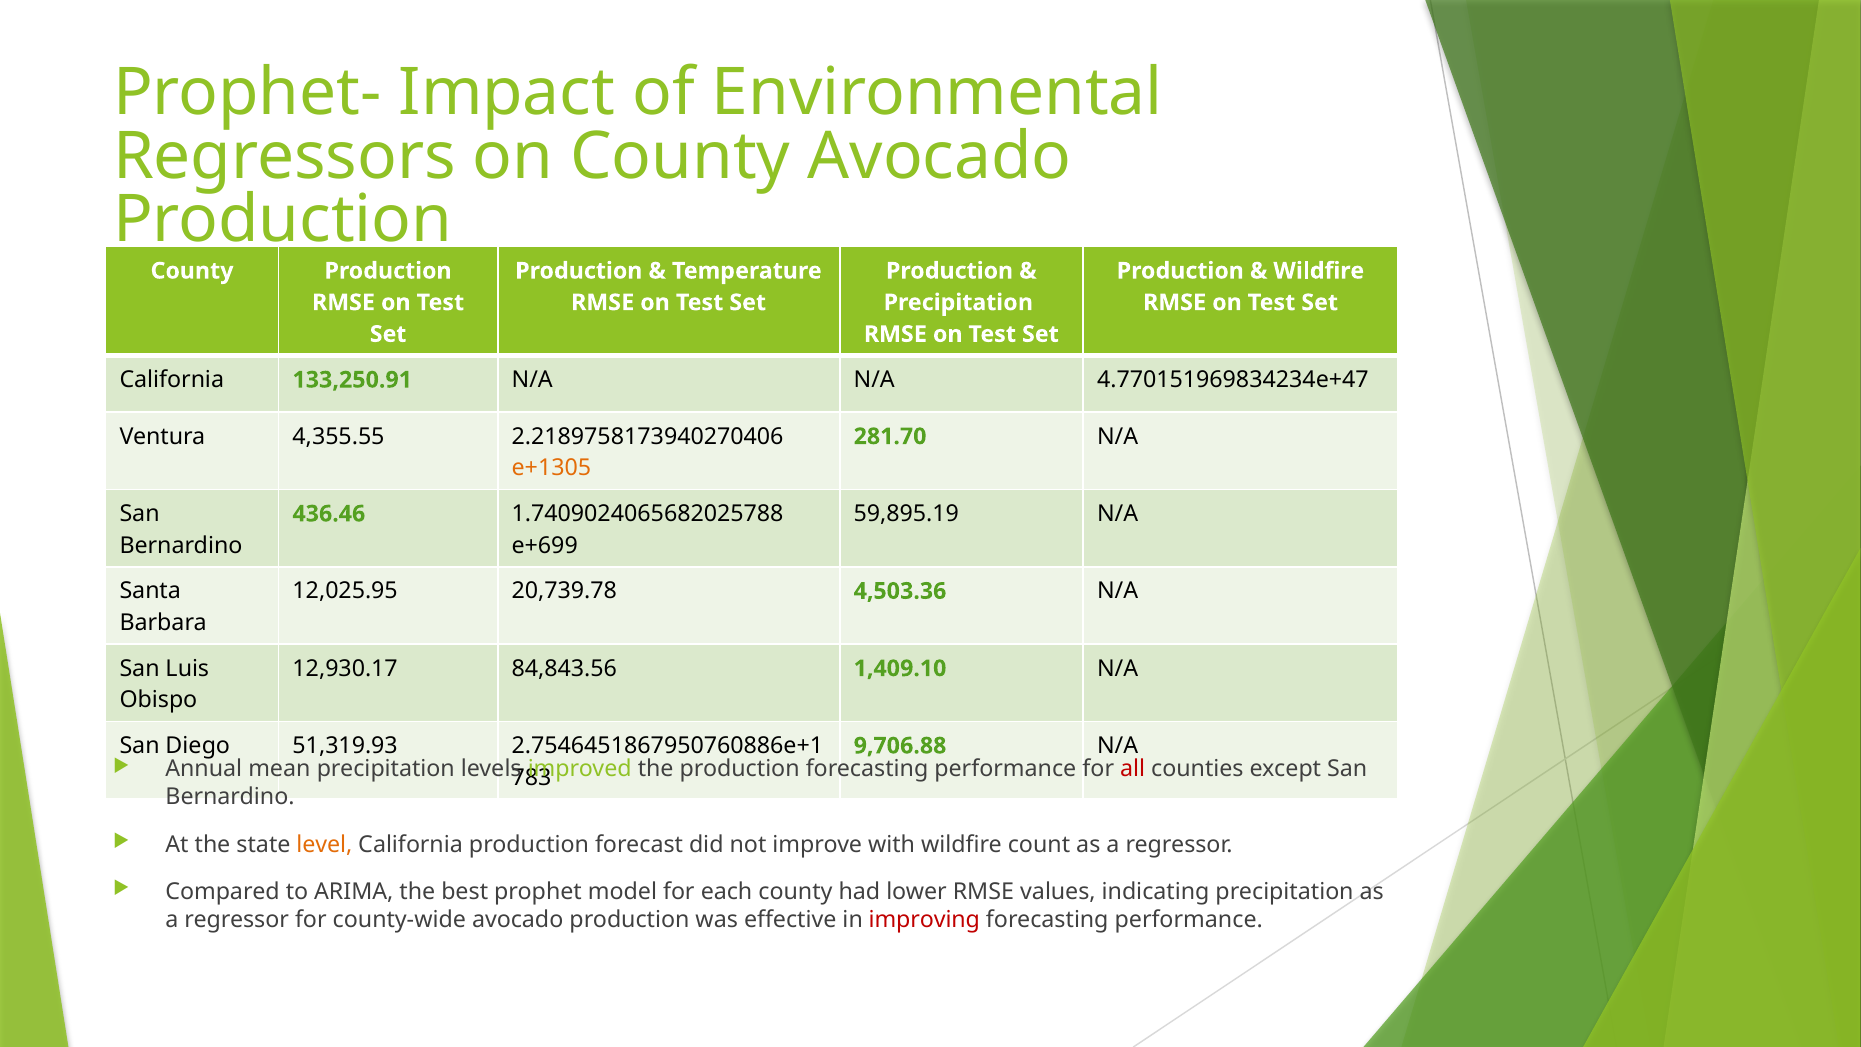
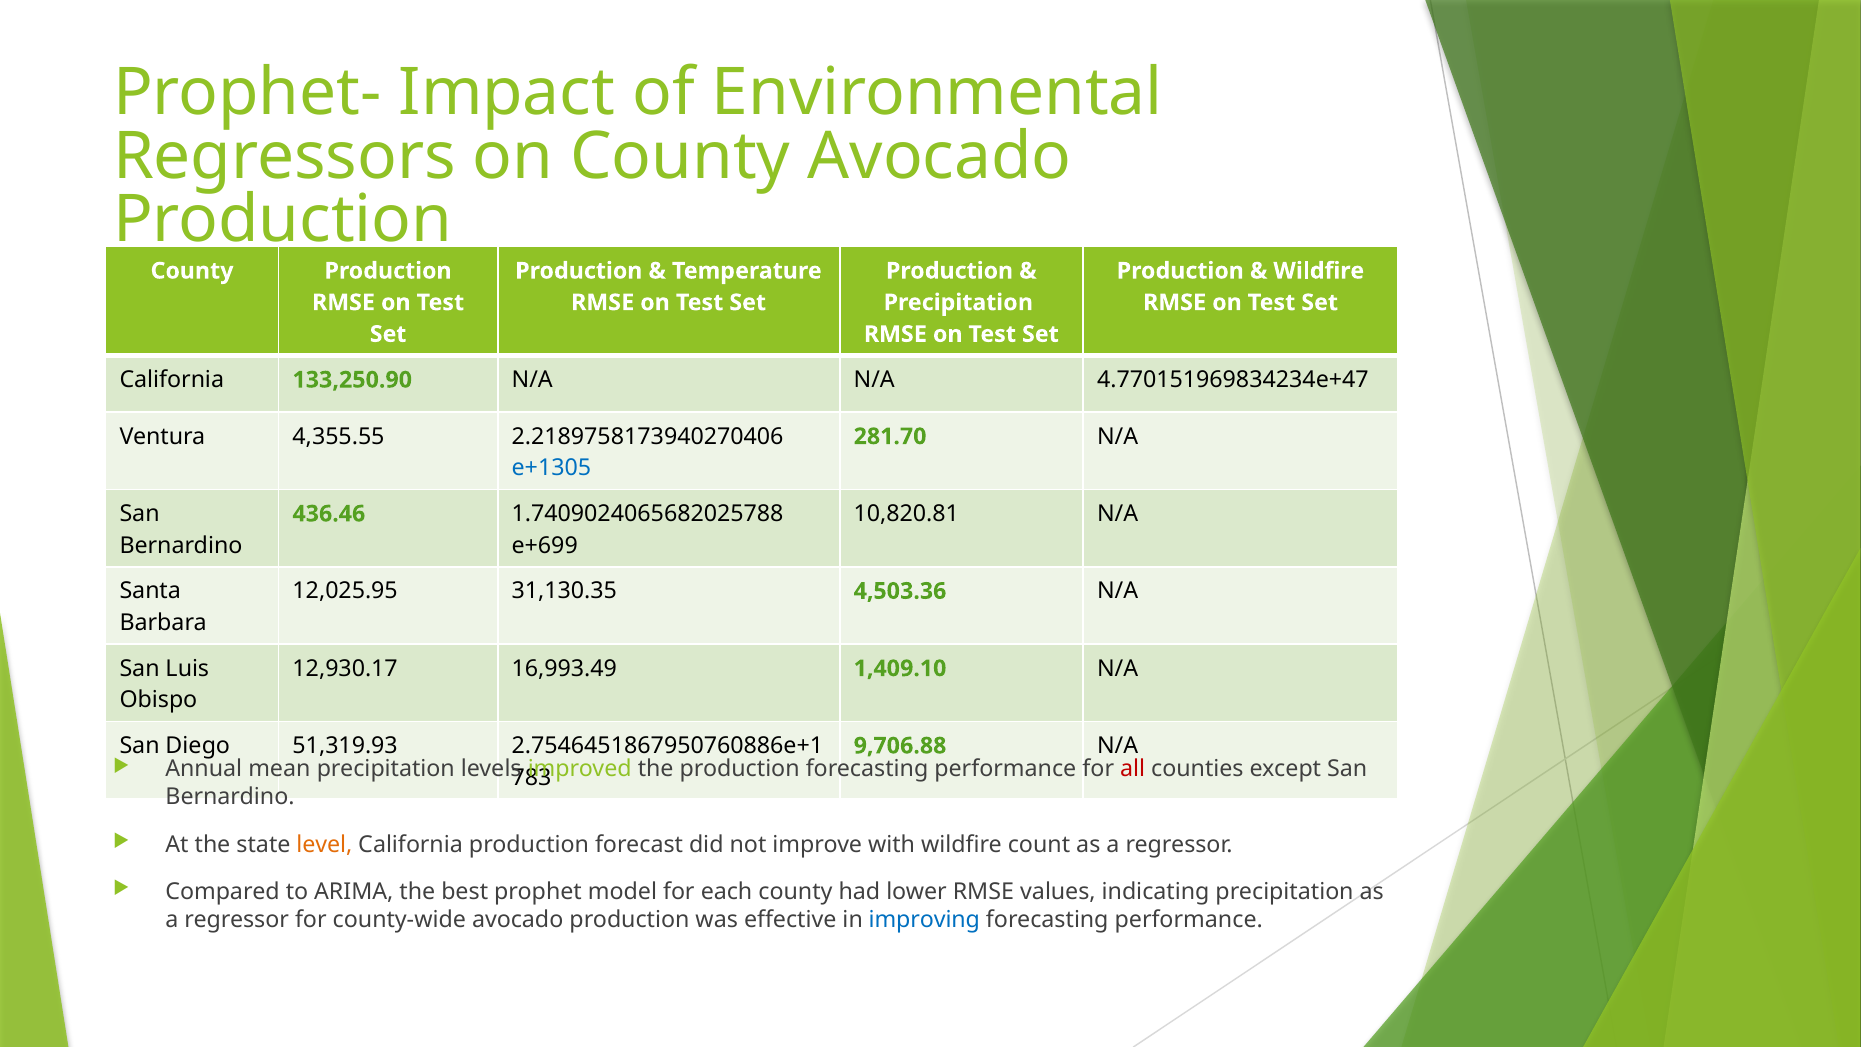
133,250.91: 133,250.91 -> 133,250.90
e+1305 colour: orange -> blue
59,895.19: 59,895.19 -> 10,820.81
20,739.78: 20,739.78 -> 31,130.35
84,843.56: 84,843.56 -> 16,993.49
improving colour: red -> blue
